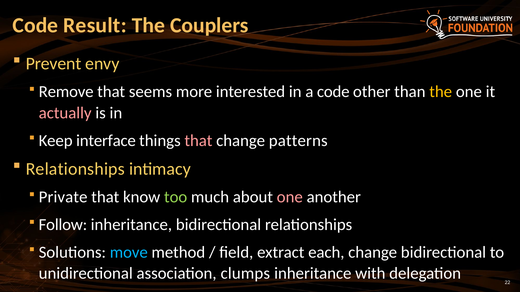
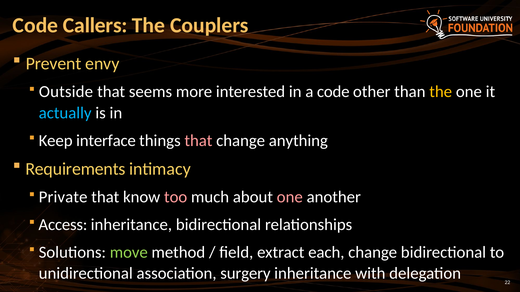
Result: Result -> Callers
Remove: Remove -> Outside
actually colour: pink -> light blue
patterns: patterns -> anything
Relationships at (75, 169): Relationships -> Requirements
too colour: light green -> pink
Follow: Follow -> Access
move colour: light blue -> light green
clumps: clumps -> surgery
